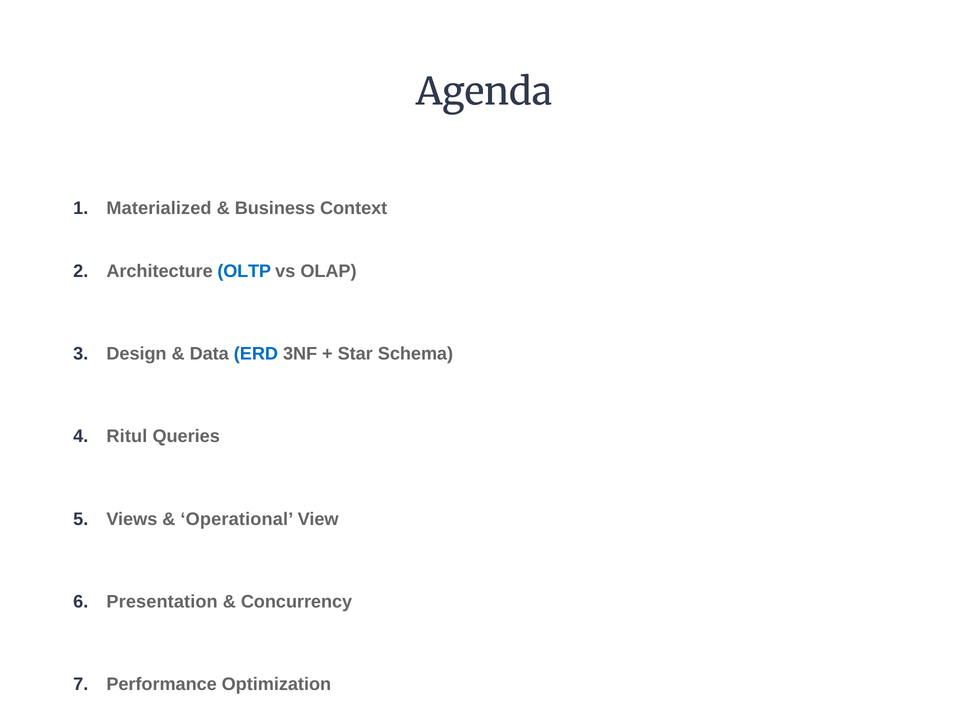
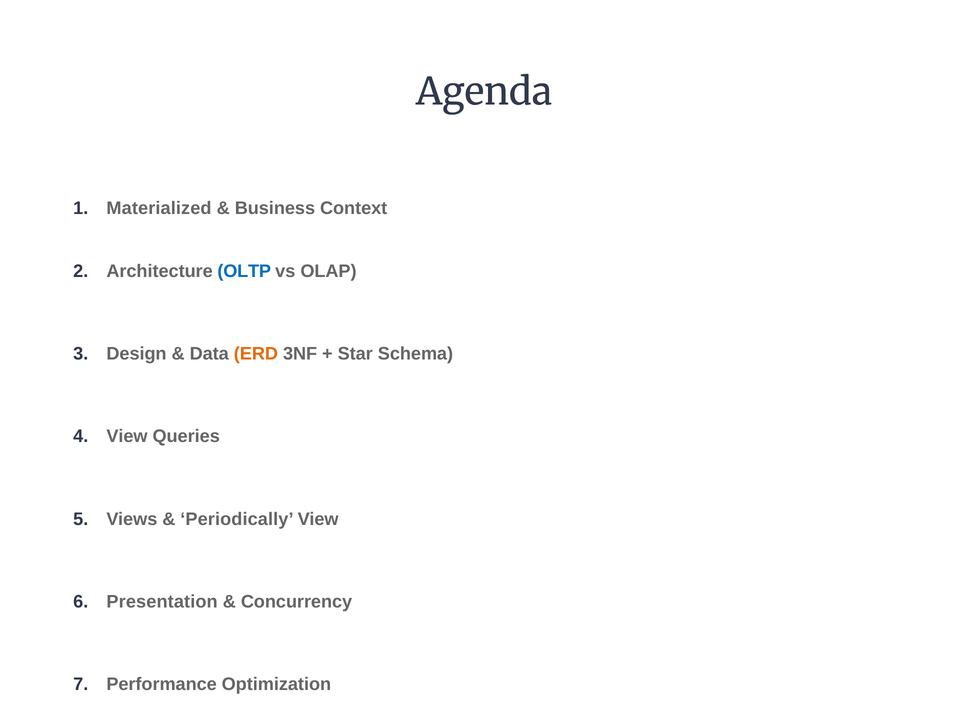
ERD colour: blue -> orange
Ritul at (127, 436): Ritul -> View
Operational: Operational -> Periodically
